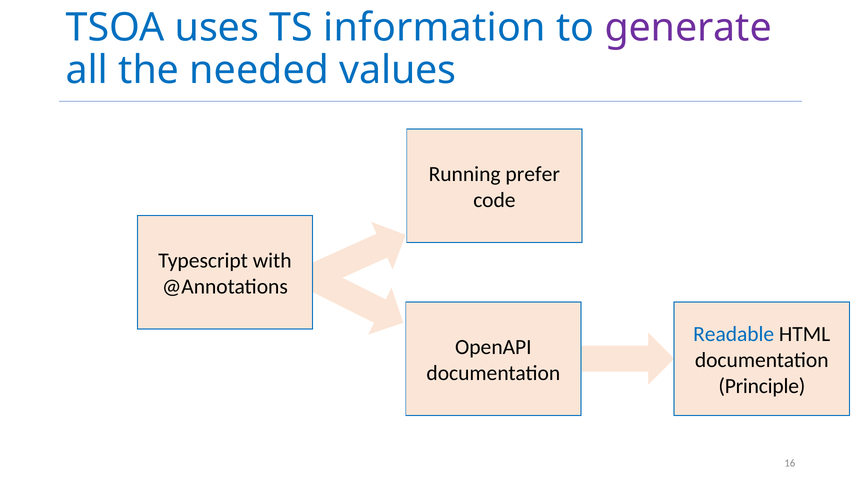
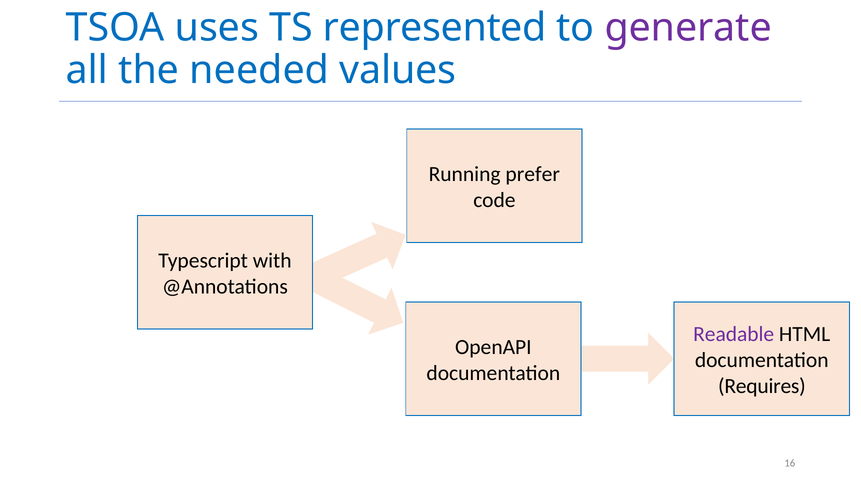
information: information -> represented
Readable colour: blue -> purple
Principle: Principle -> Requires
